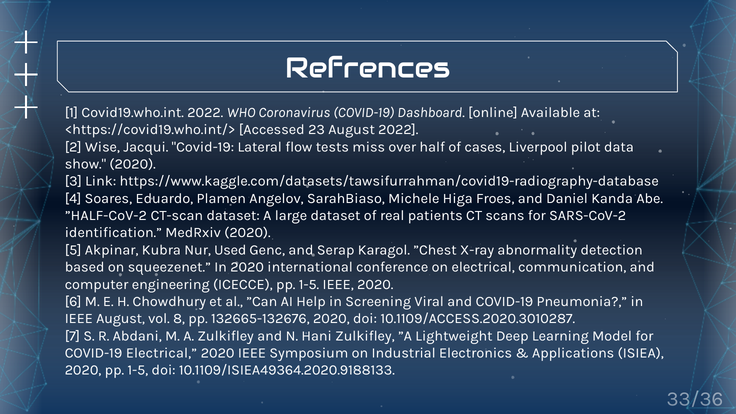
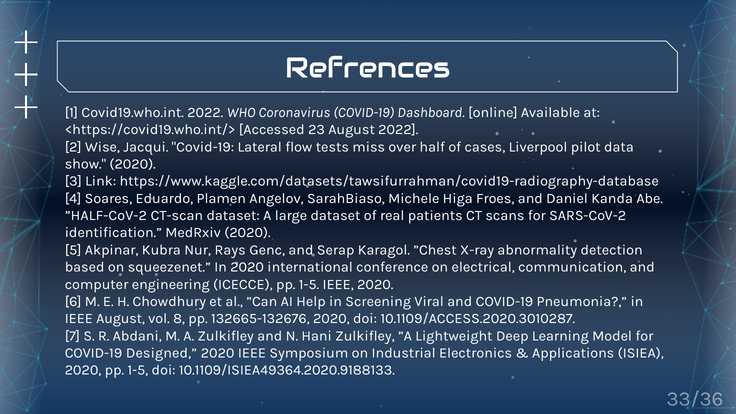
Used: Used -> Rays
COVID-19 Electrical: Electrical -> Designed
